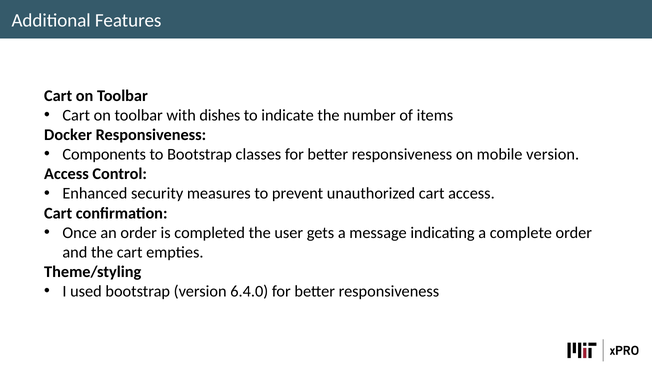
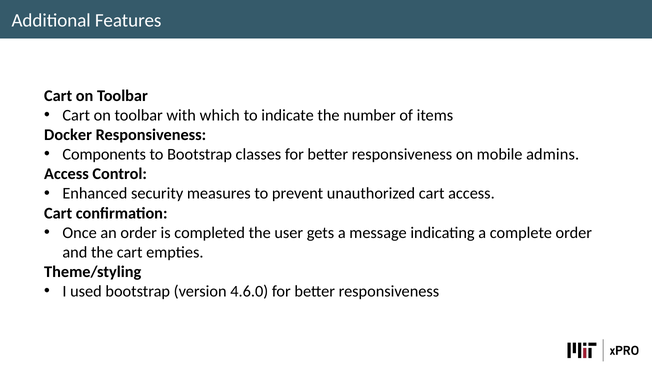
dishes: dishes -> which
mobile version: version -> admins
6.4.0: 6.4.0 -> 4.6.0
